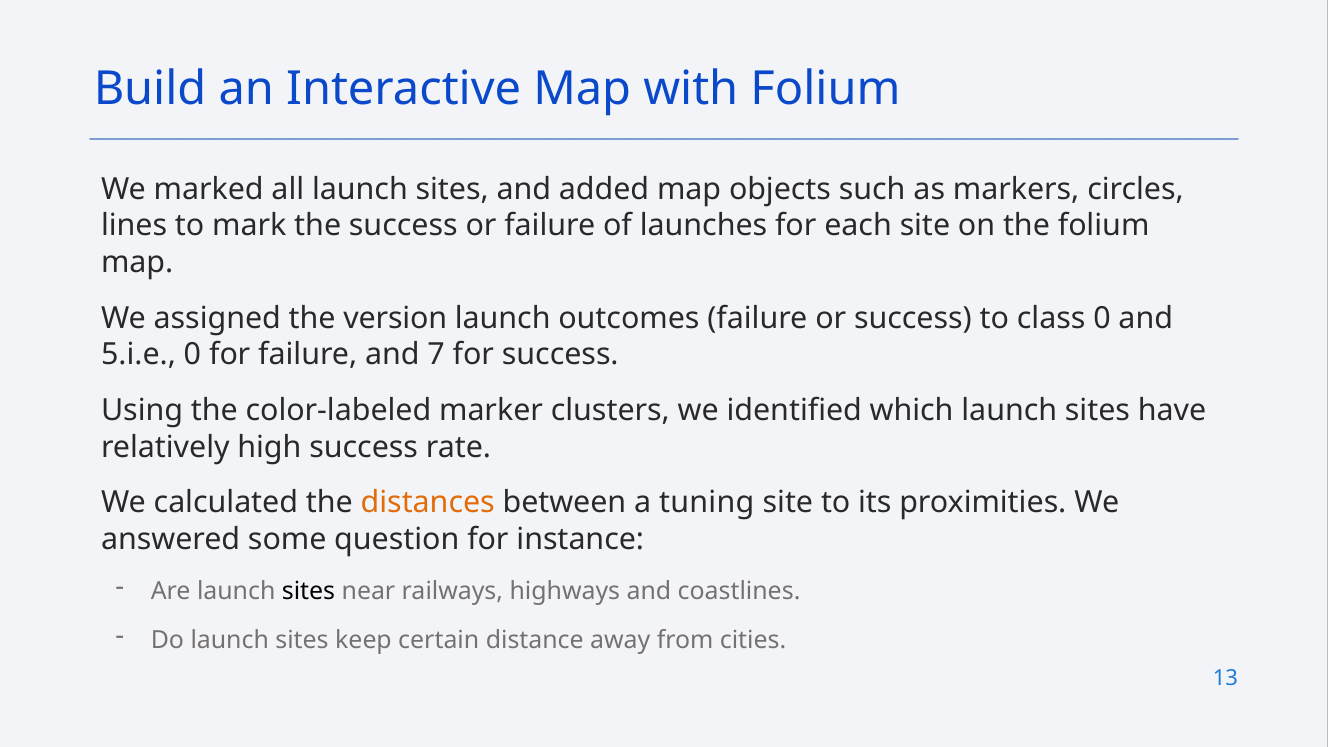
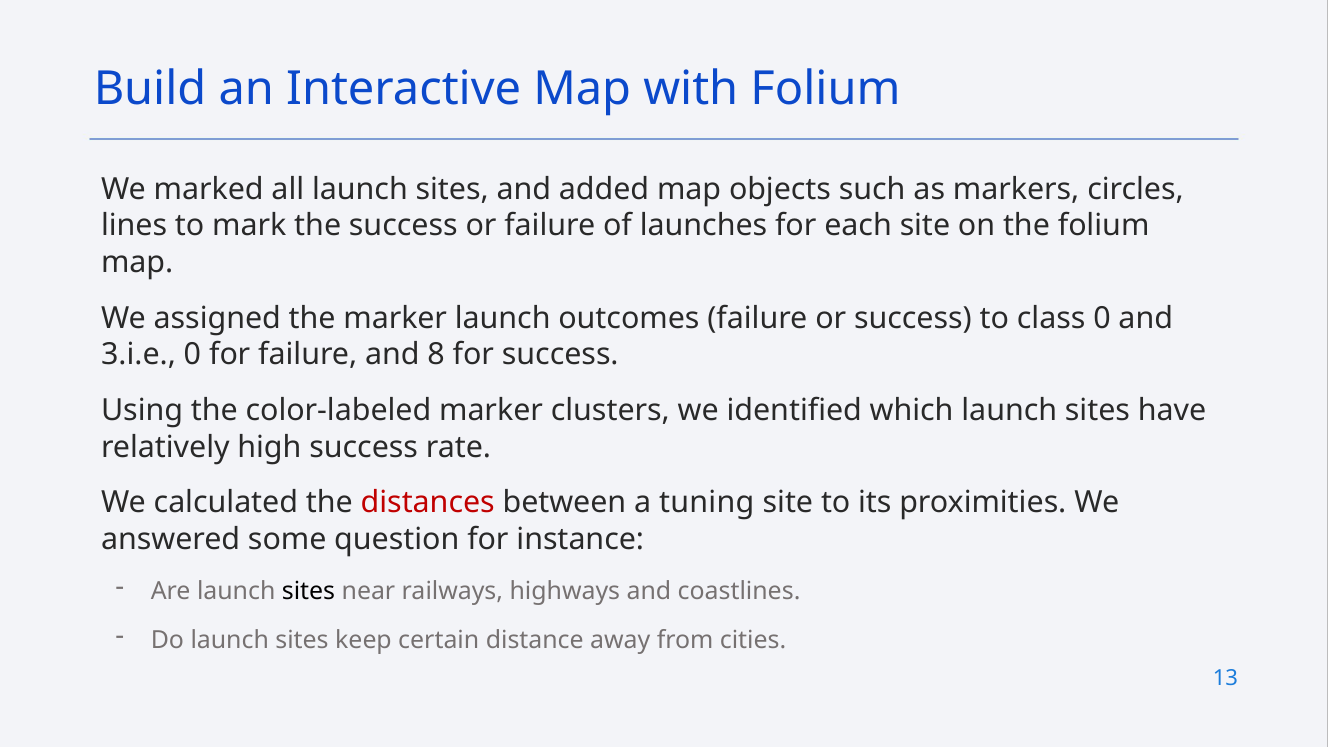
the version: version -> marker
5.i.e: 5.i.e -> 3.i.e
7: 7 -> 8
distances colour: orange -> red
